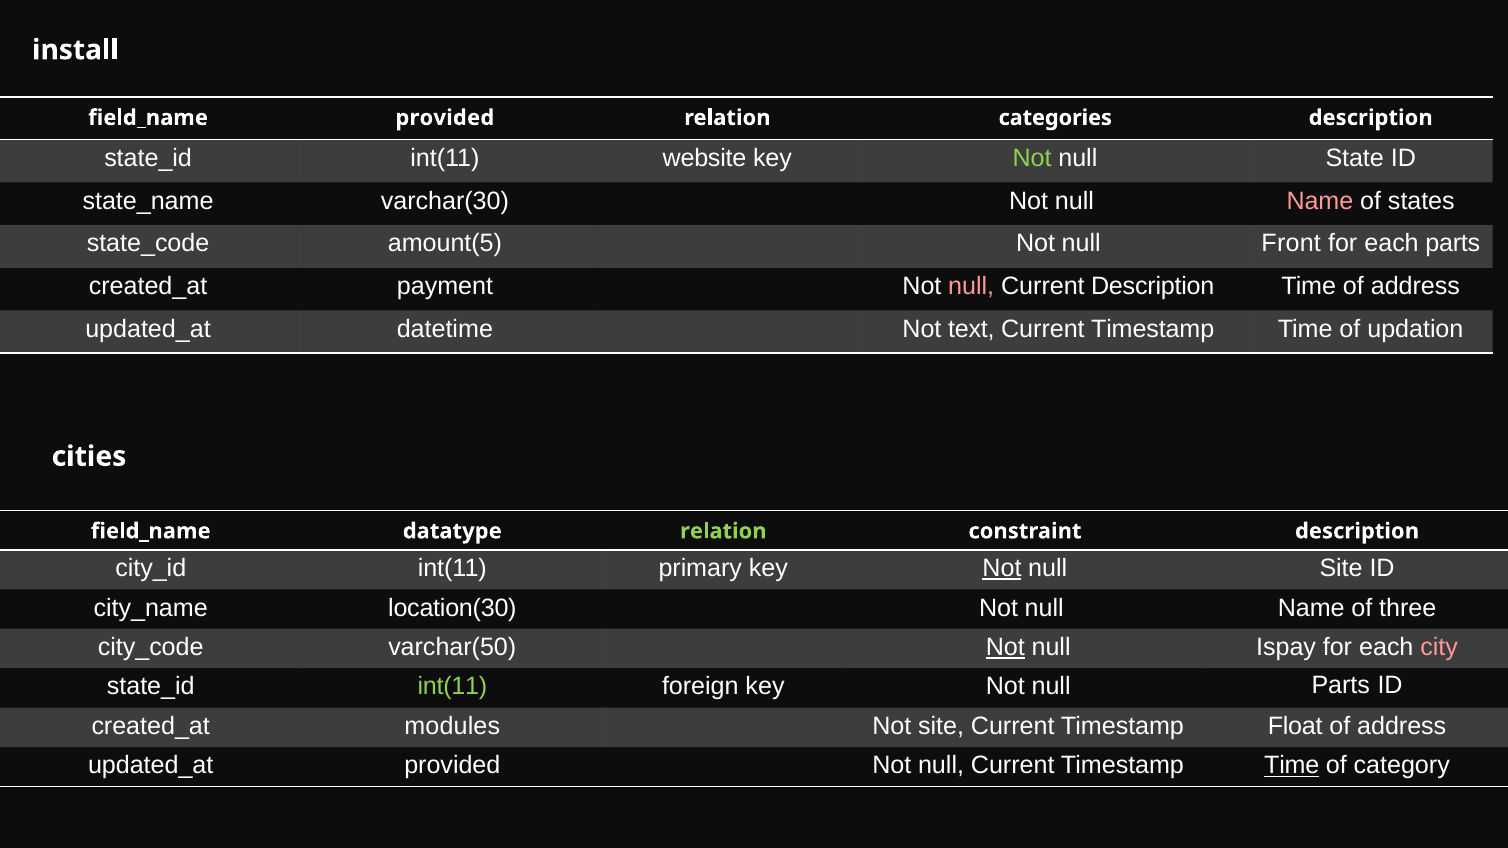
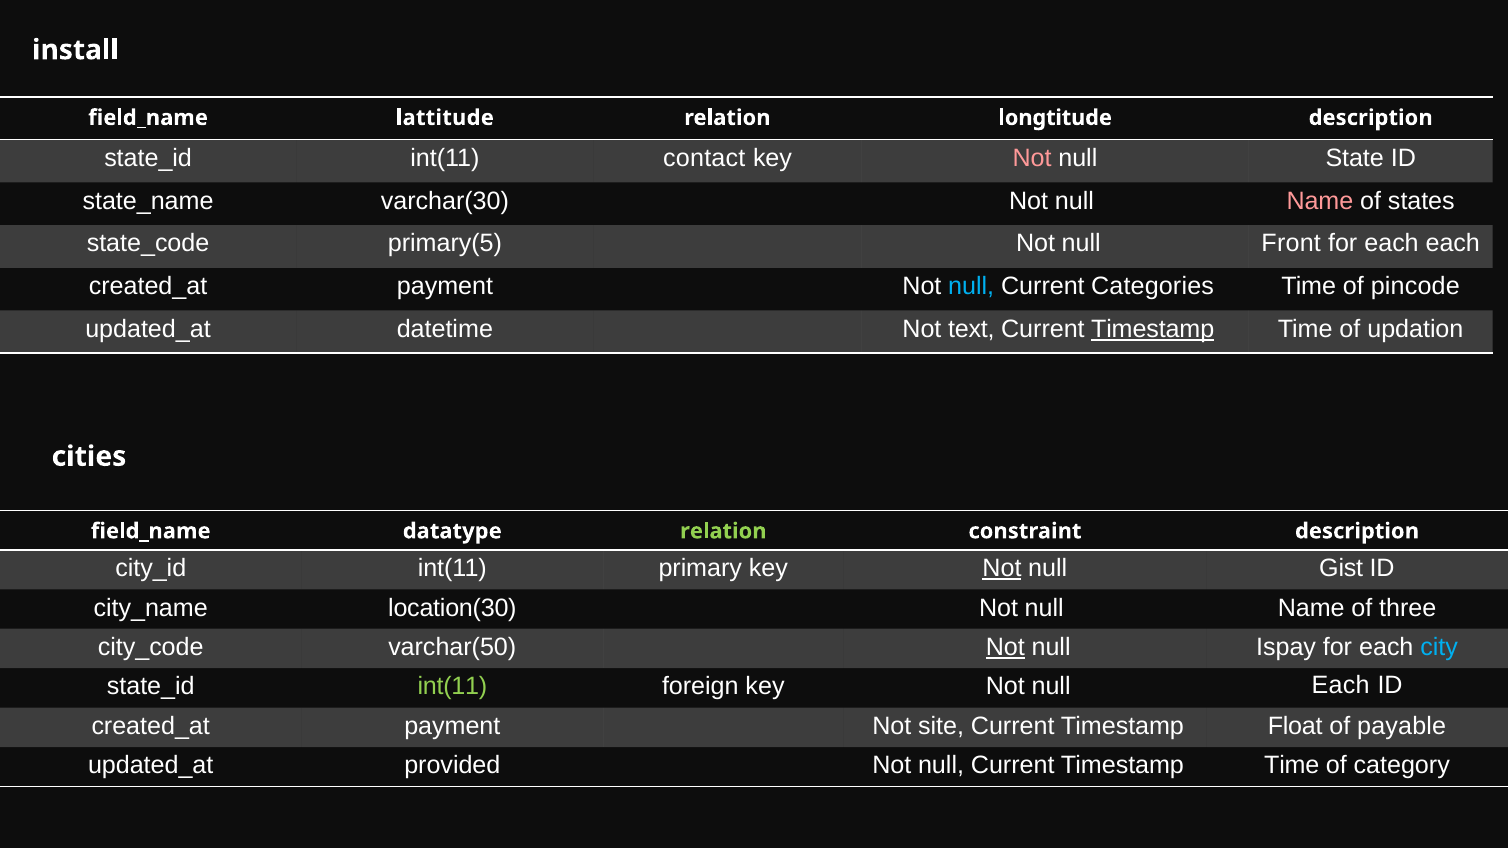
provided at (445, 118): provided -> lattitude
categories: categories -> longtitude
website: website -> contact
Not at (1032, 158) colour: light green -> pink
amount(5: amount(5 -> primary(5
each parts: parts -> each
null at (971, 286) colour: pink -> light blue
Current Description: Description -> Categories
Time of address: address -> pincode
Timestamp at (1153, 329) underline: none -> present
null Site: Site -> Gist
city colour: pink -> light blue
null Parts: Parts -> Each
modules at (452, 726): modules -> payment
address at (1402, 726): address -> payable
Time at (1292, 766) underline: present -> none
